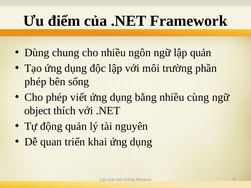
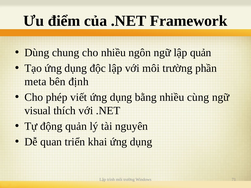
phép at (35, 82): phép -> meta
sống: sống -> định
object: object -> visual
